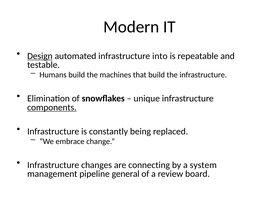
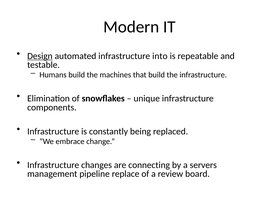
components underline: present -> none
system: system -> servers
general: general -> replace
